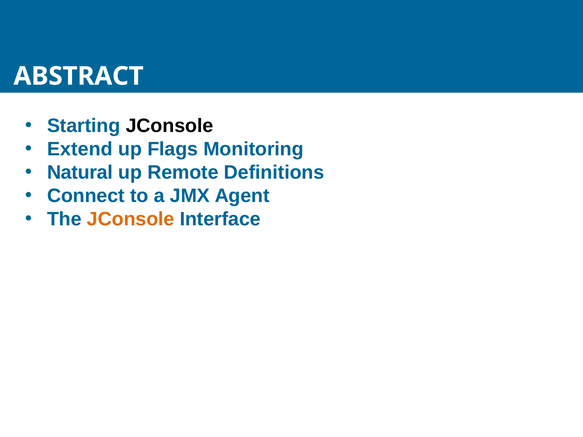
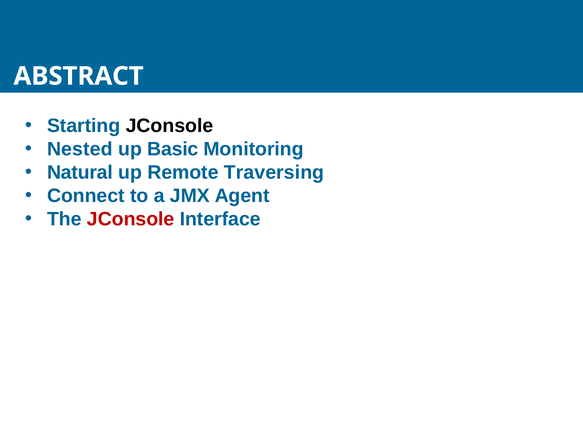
Extend: Extend -> Nested
Flags: Flags -> Basic
Definitions: Definitions -> Traversing
JConsole at (131, 219) colour: orange -> red
